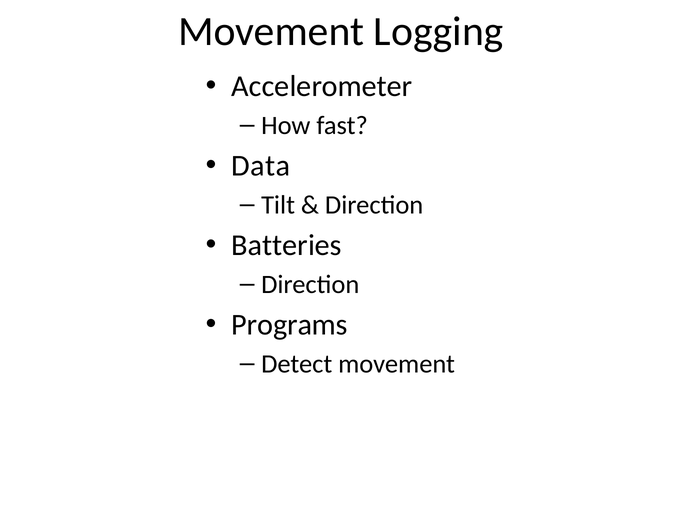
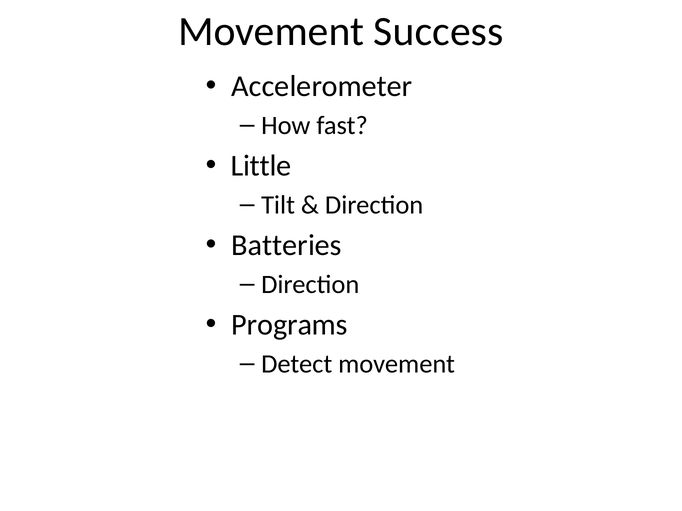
Logging: Logging -> Success
Data: Data -> Little
